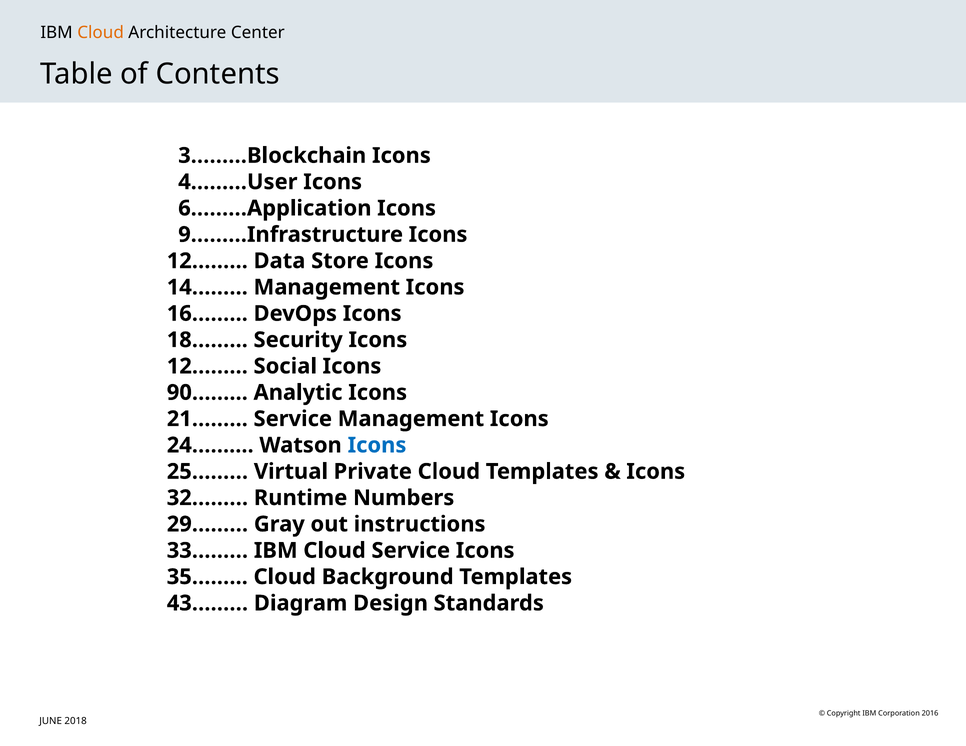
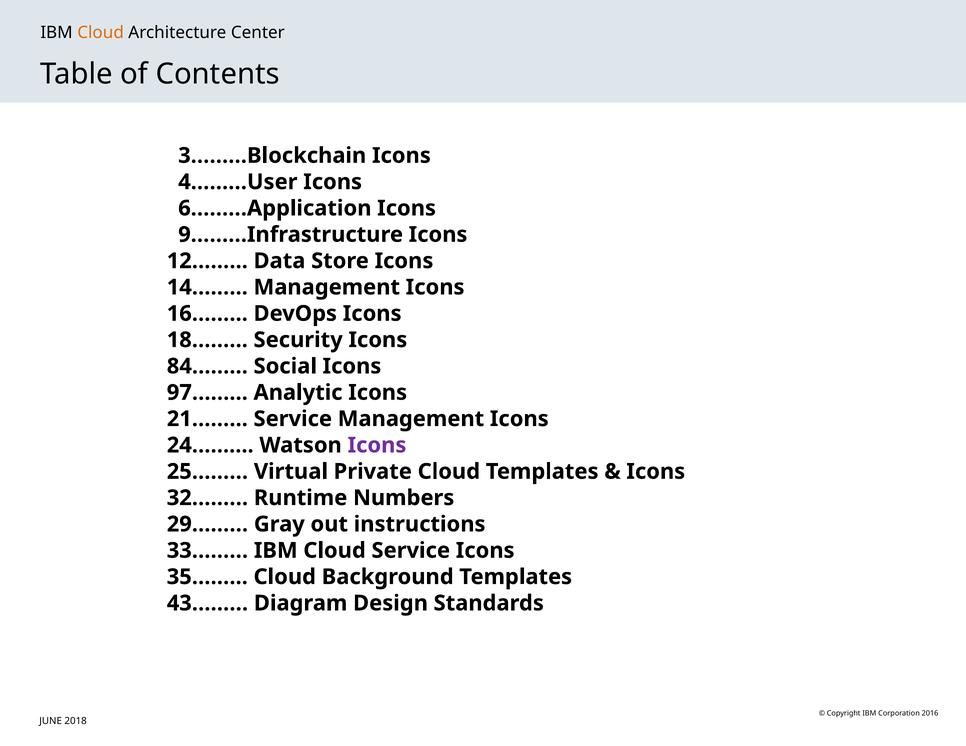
12…… at (207, 366): 12…… -> 84……
90……: 90…… -> 97……
Icons at (377, 445) colour: blue -> purple
